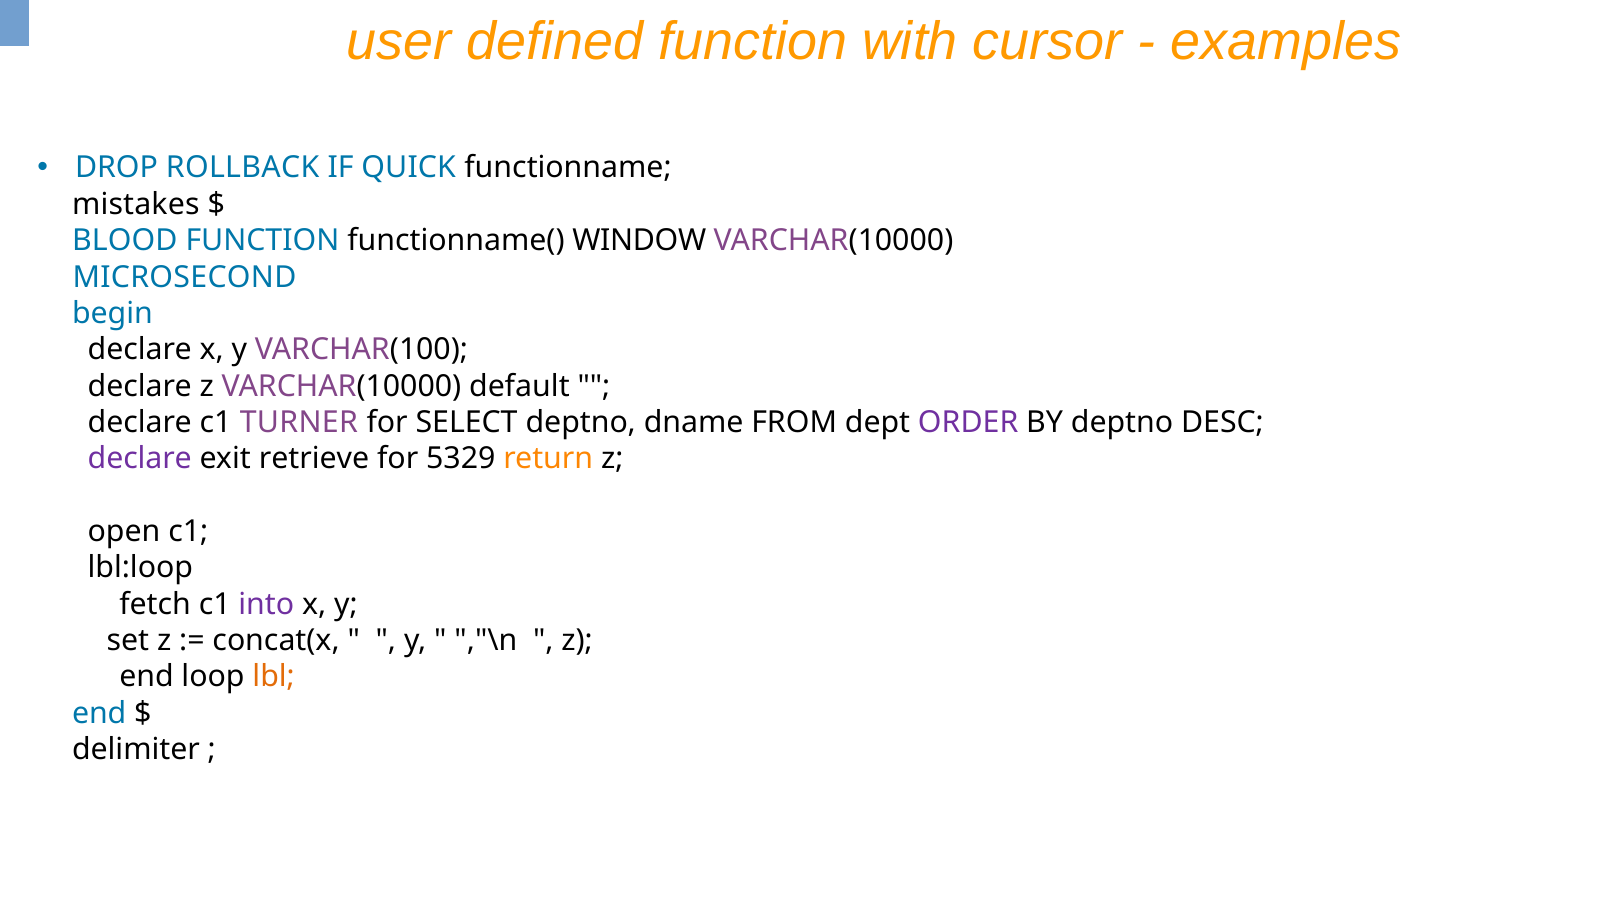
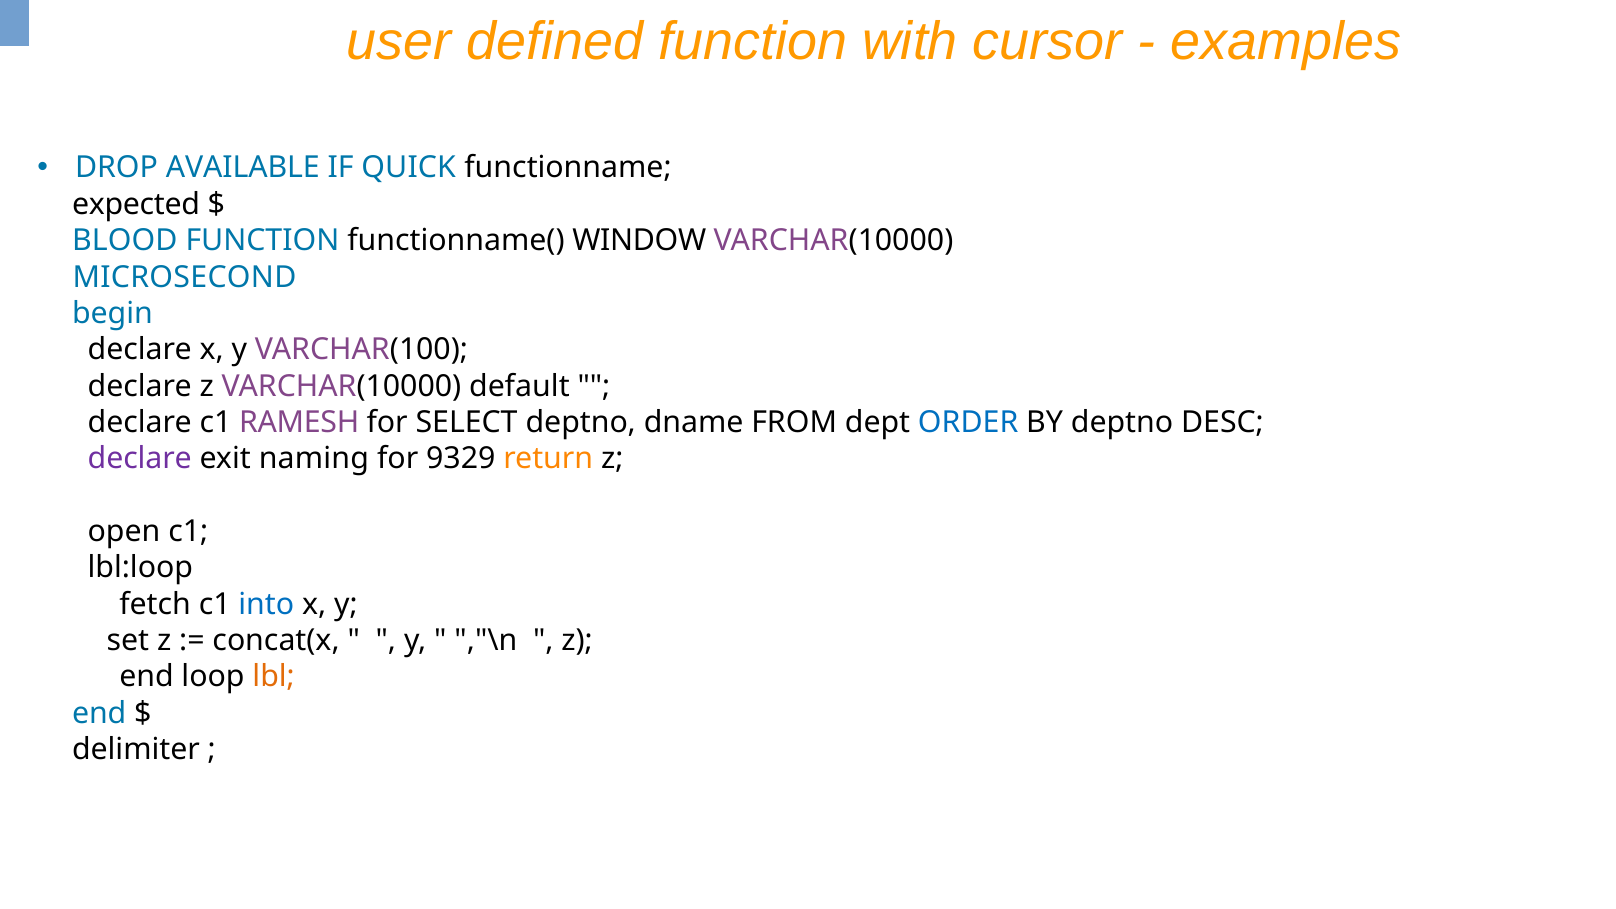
ROLLBACK: ROLLBACK -> AVAILABLE
mistakes: mistakes -> expected
TURNER: TURNER -> RAMESH
ORDER colour: purple -> blue
retrieve: retrieve -> naming
5329: 5329 -> 9329
into colour: purple -> blue
